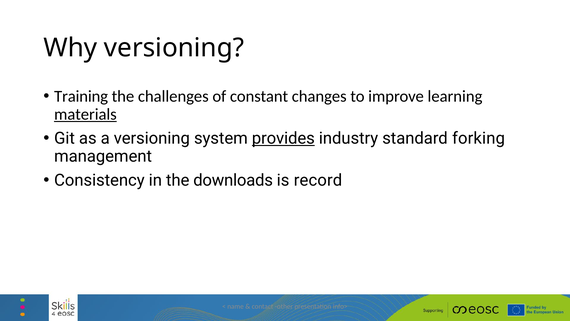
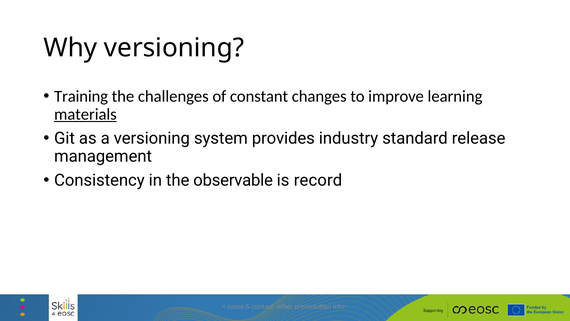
provides underline: present -> none
forking: forking -> release
downloads: downloads -> observable
